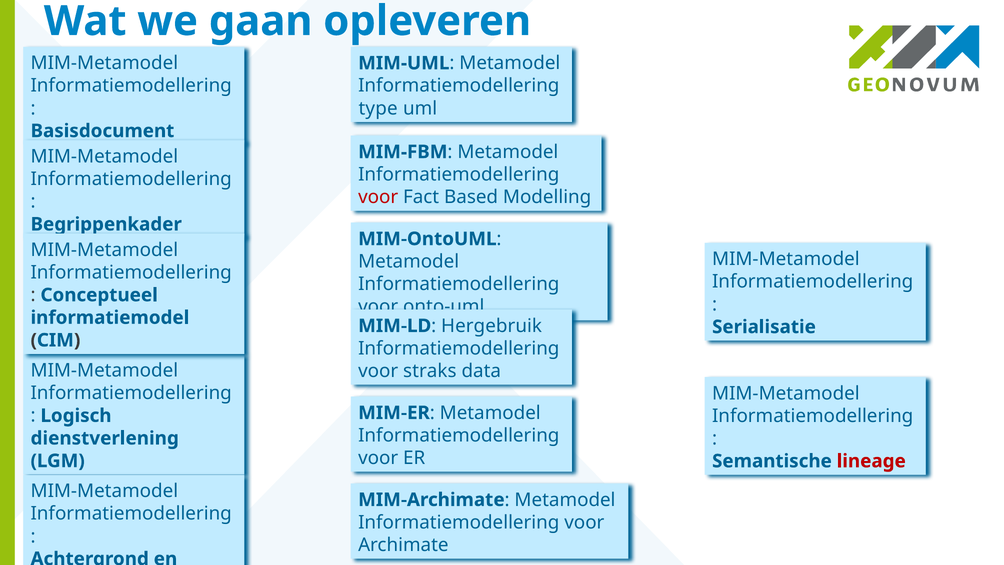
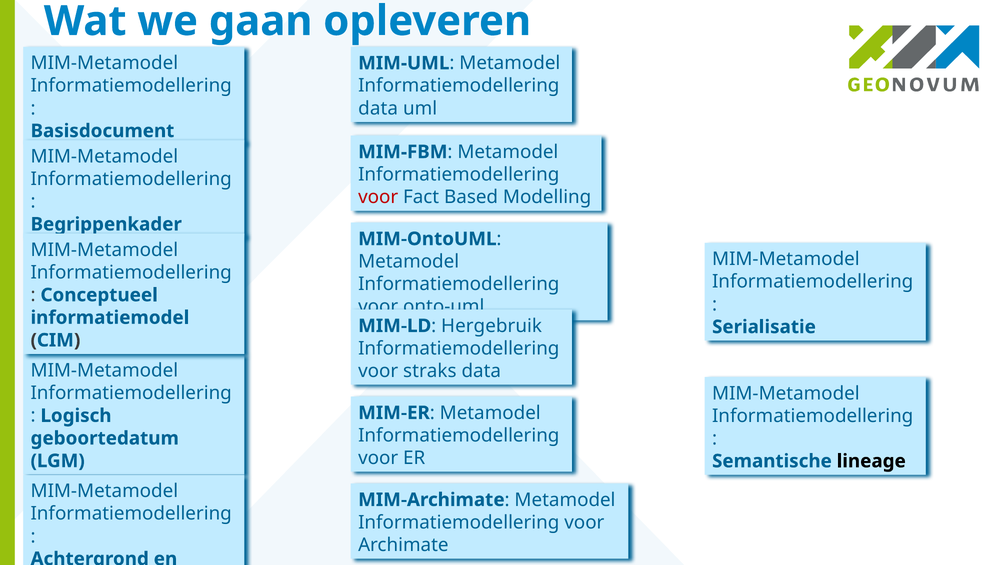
type at (378, 108): type -> data
dienstverlening: dienstverlening -> geboortedatum
lineage colour: red -> black
